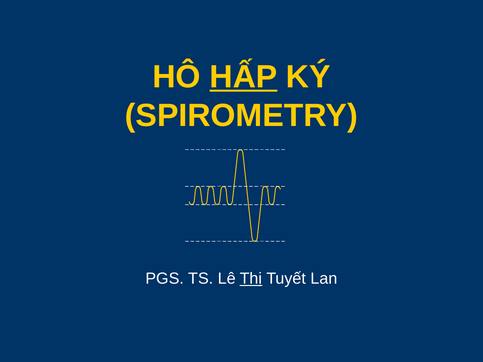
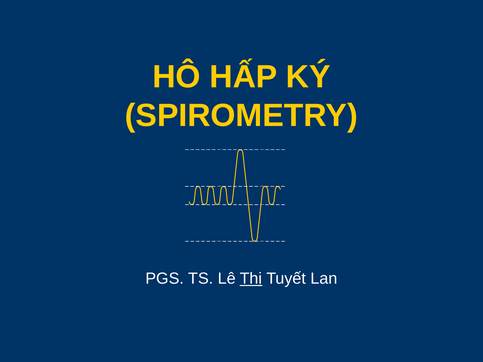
HẤP underline: present -> none
